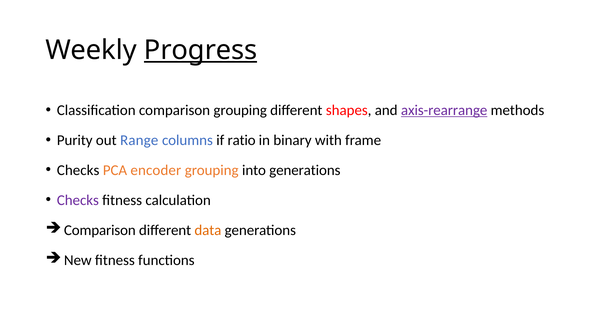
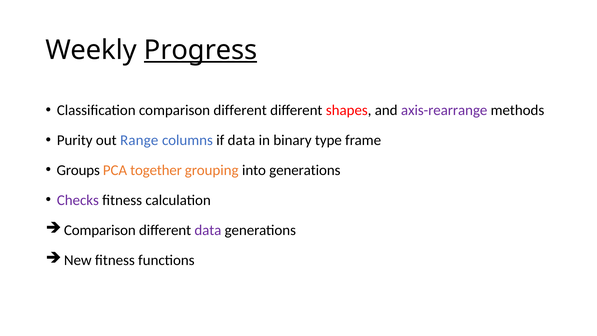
Classification comparison grouping: grouping -> different
axis-rearrange underline: present -> none
if ratio: ratio -> data
with: with -> type
Checks at (78, 170): Checks -> Groups
encoder: encoder -> together
data at (208, 230) colour: orange -> purple
